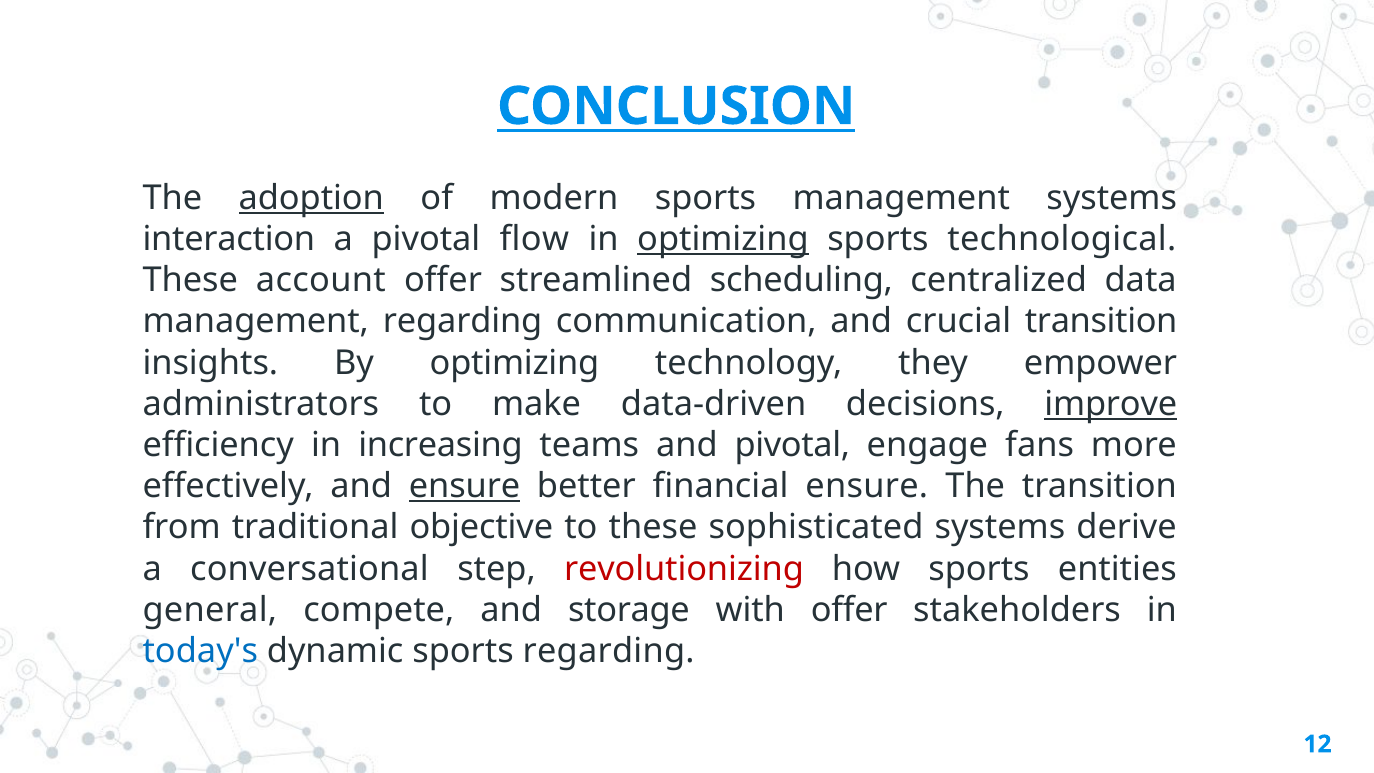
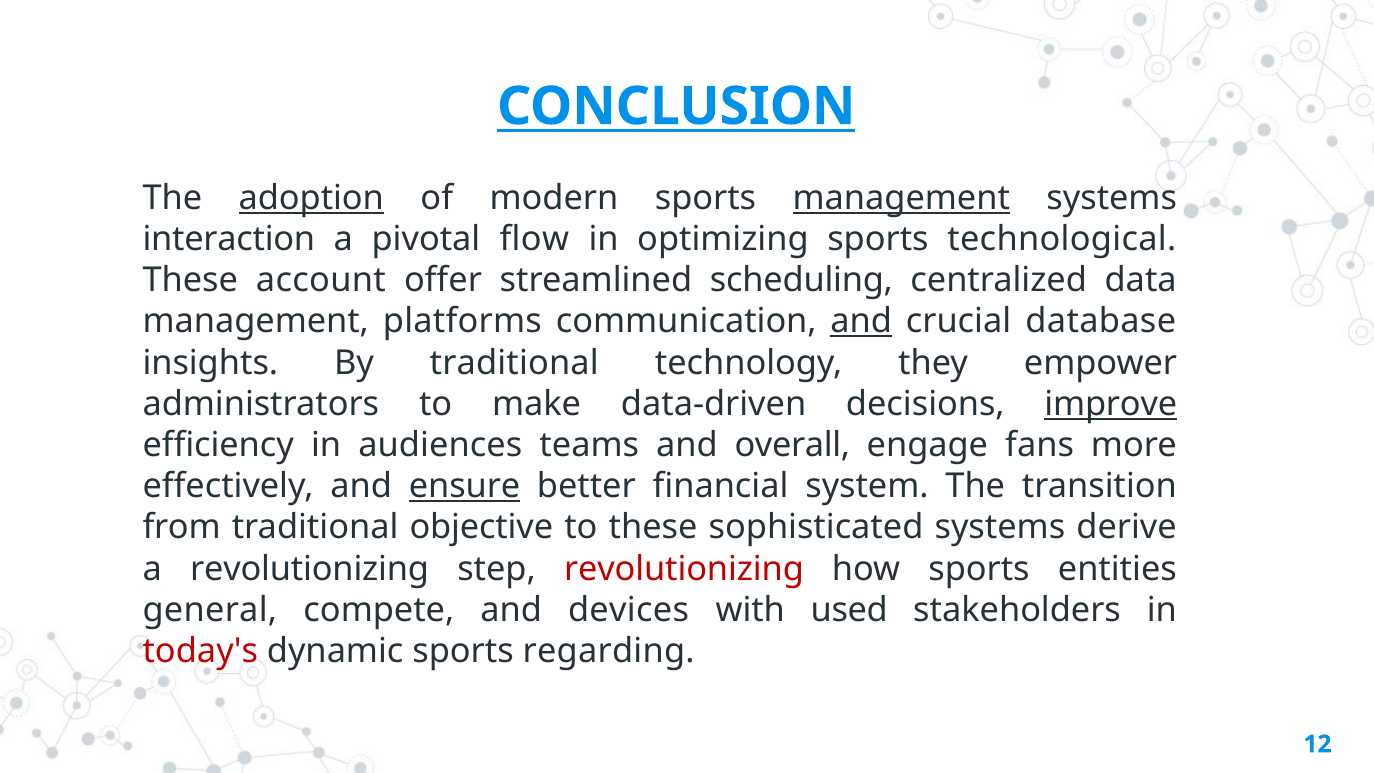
management at (901, 198) underline: none -> present
optimizing at (723, 239) underline: present -> none
management regarding: regarding -> platforms
and at (861, 321) underline: none -> present
crucial transition: transition -> database
By optimizing: optimizing -> traditional
increasing: increasing -> audiences
and pivotal: pivotal -> overall
financial ensure: ensure -> system
a conversational: conversational -> revolutionizing
storage: storage -> devices
with offer: offer -> used
today's colour: blue -> red
